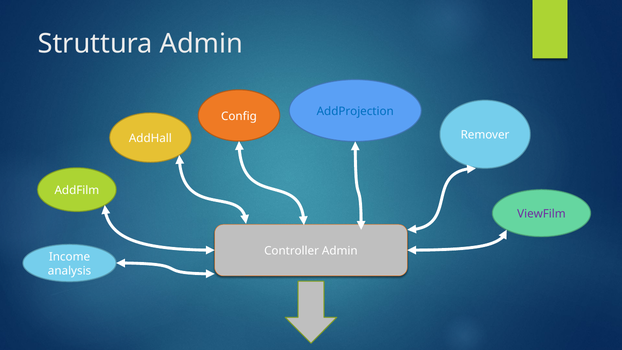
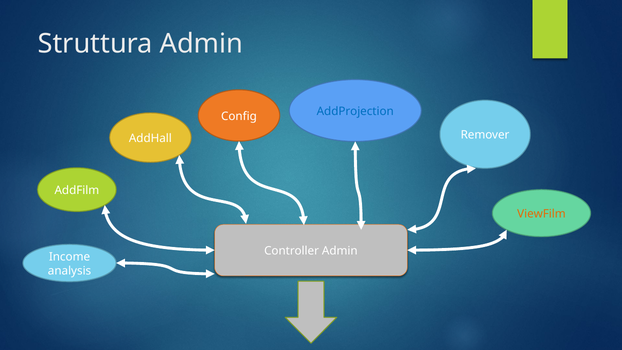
ViewFilm colour: purple -> orange
